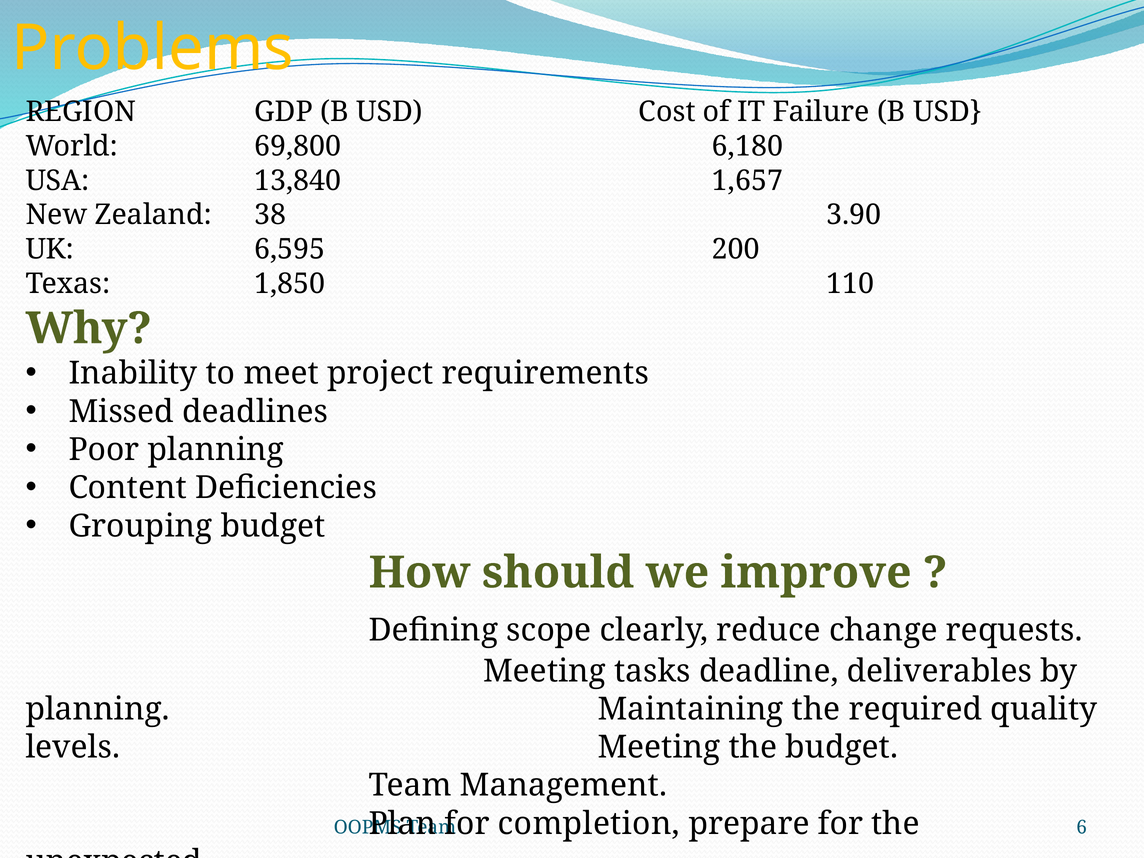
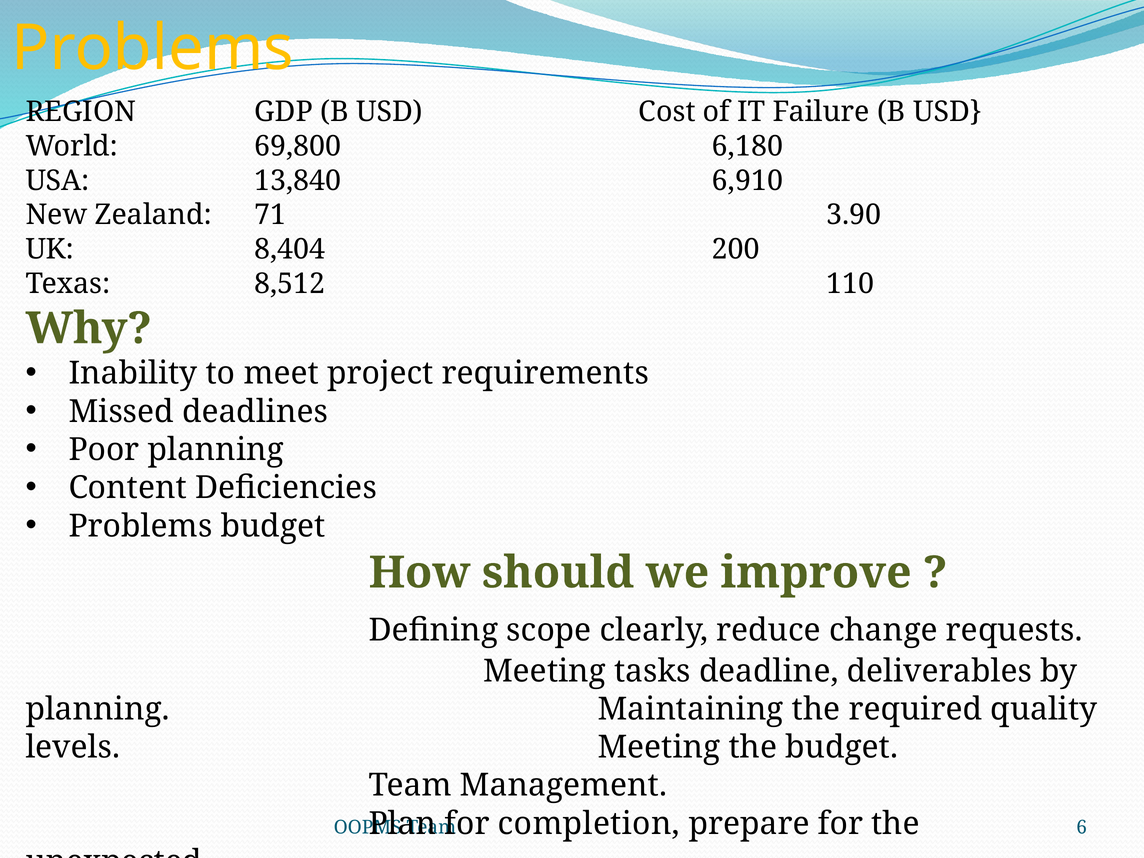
1,657: 1,657 -> 6,910
38: 38 -> 71
6,595: 6,595 -> 8,404
1,850: 1,850 -> 8,512
Grouping at (140, 526): Grouping -> Problems
